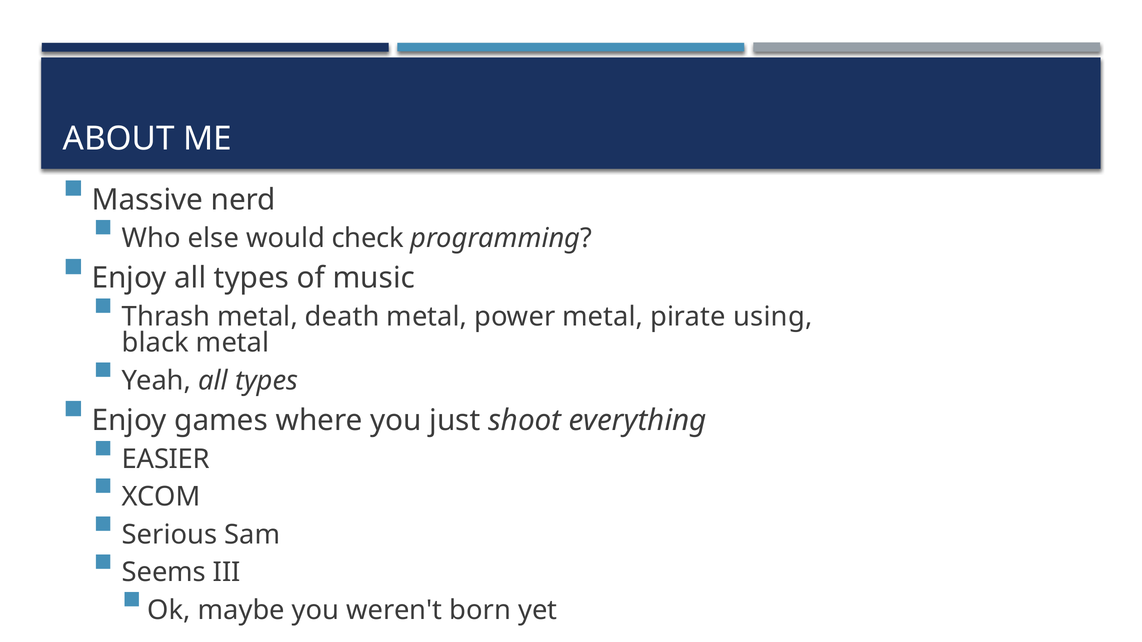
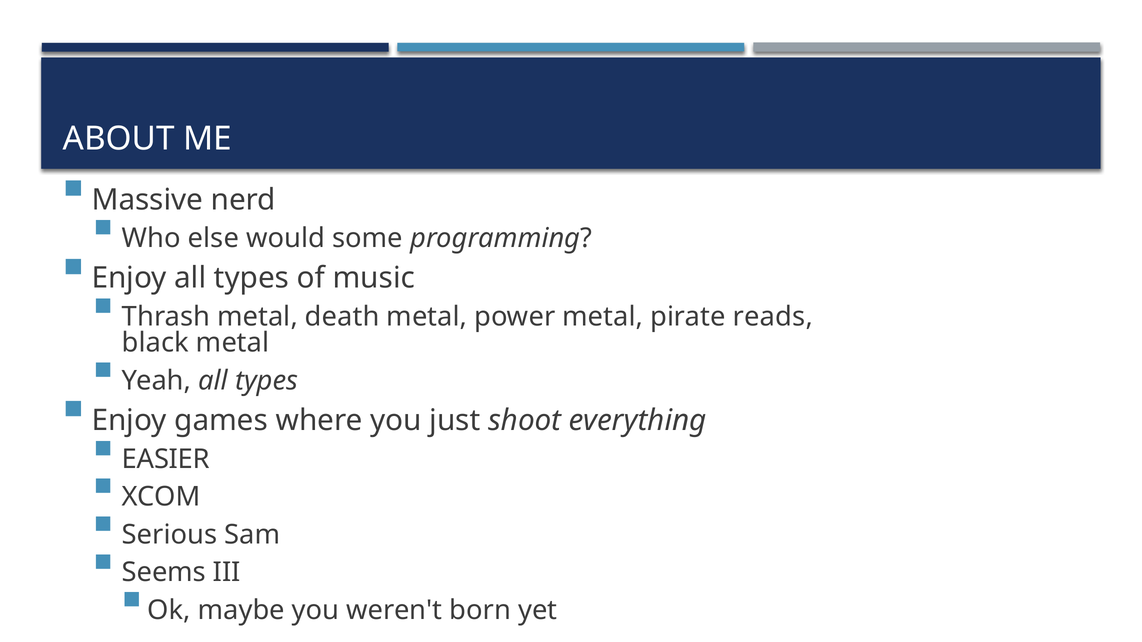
check: check -> some
using: using -> reads
